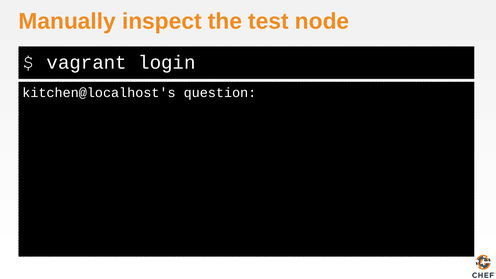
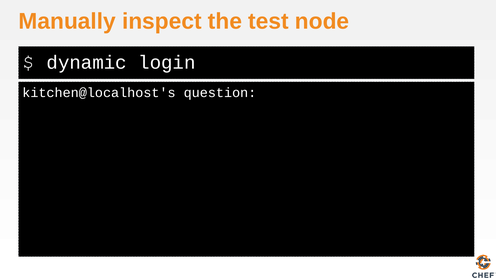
vagrant: vagrant -> dynamic
